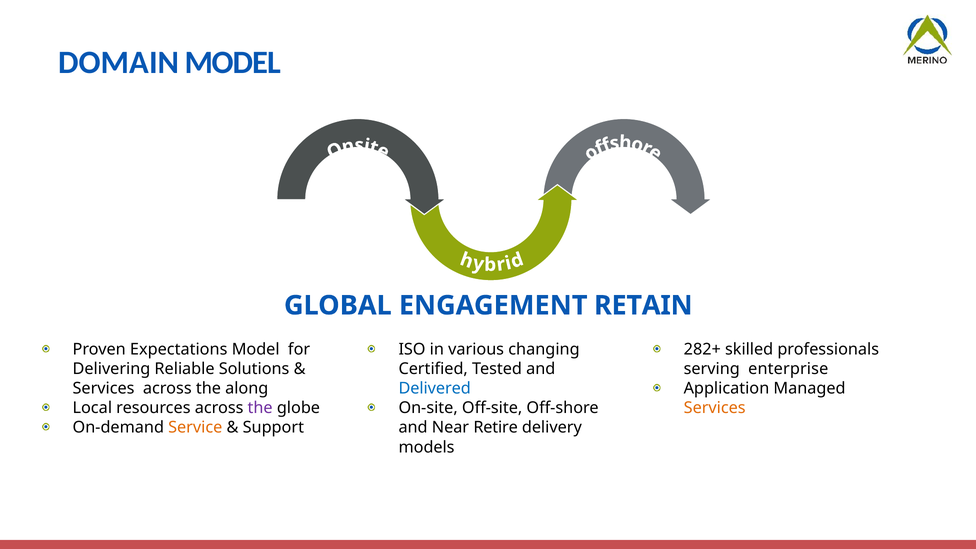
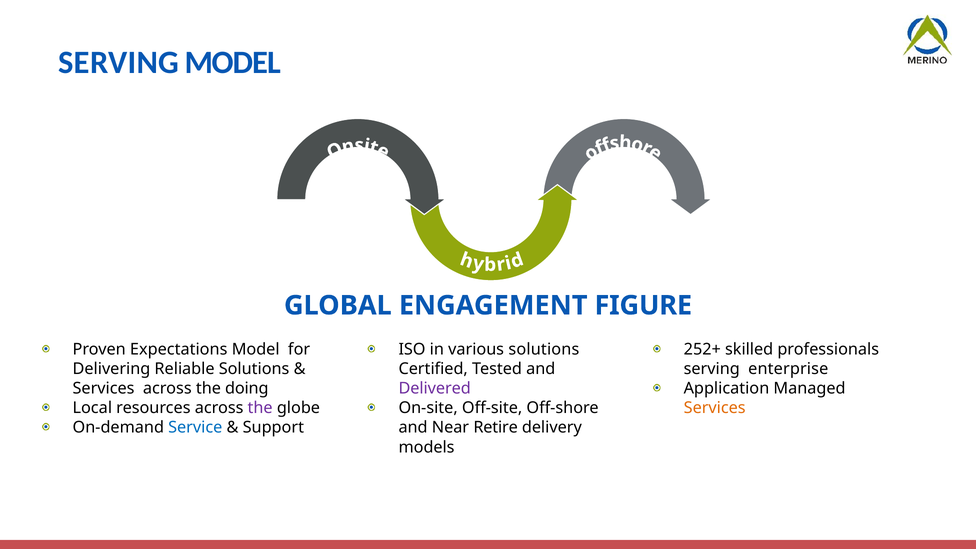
DOMAIN at (119, 62): DOMAIN -> SERVING
RETAIN: RETAIN -> FIGURE
various changing: changing -> solutions
282+: 282+ -> 252+
along: along -> doing
Delivered colour: blue -> purple
Service colour: orange -> blue
